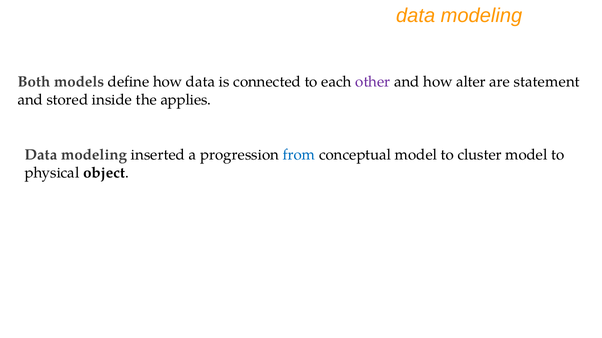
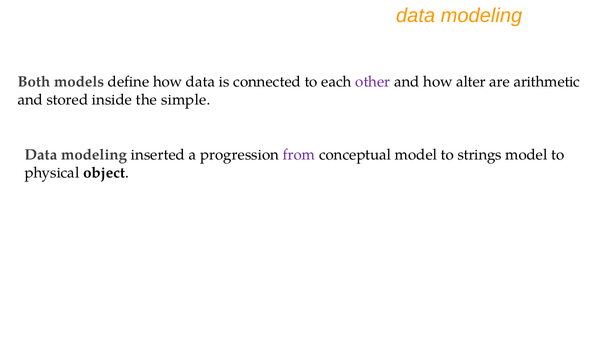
statement: statement -> arithmetic
applies: applies -> simple
from colour: blue -> purple
cluster: cluster -> strings
